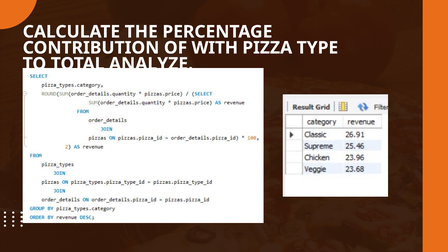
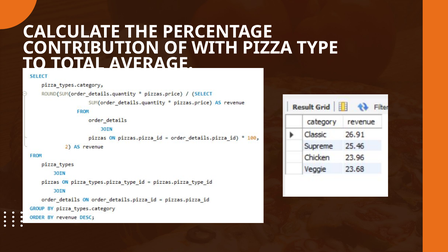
ANALYZE: ANALYZE -> AVERAGE
